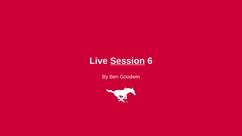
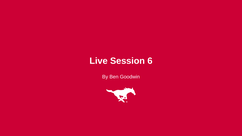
Session underline: present -> none
